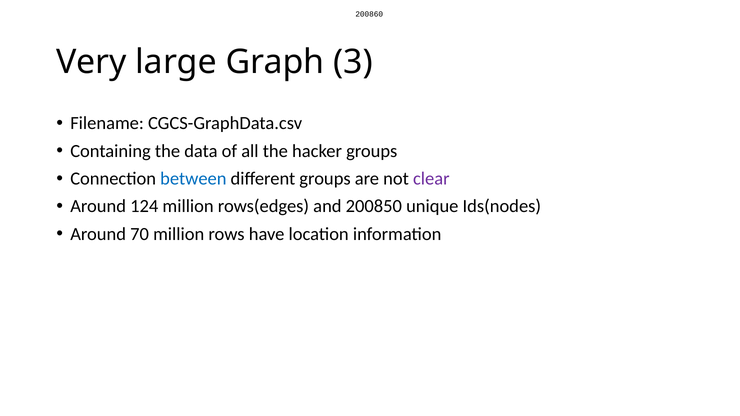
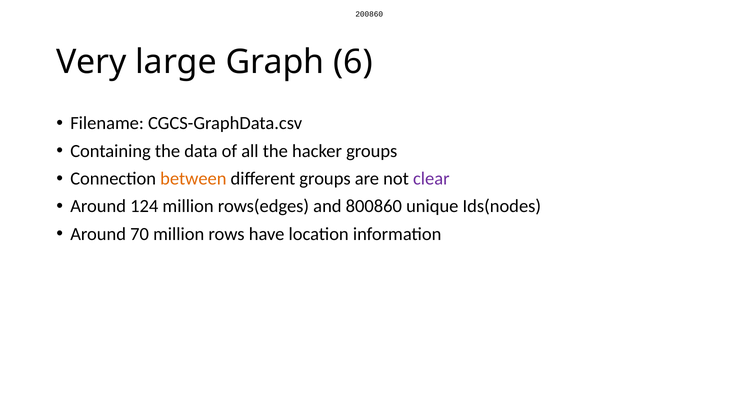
3: 3 -> 6
between colour: blue -> orange
200850: 200850 -> 800860
